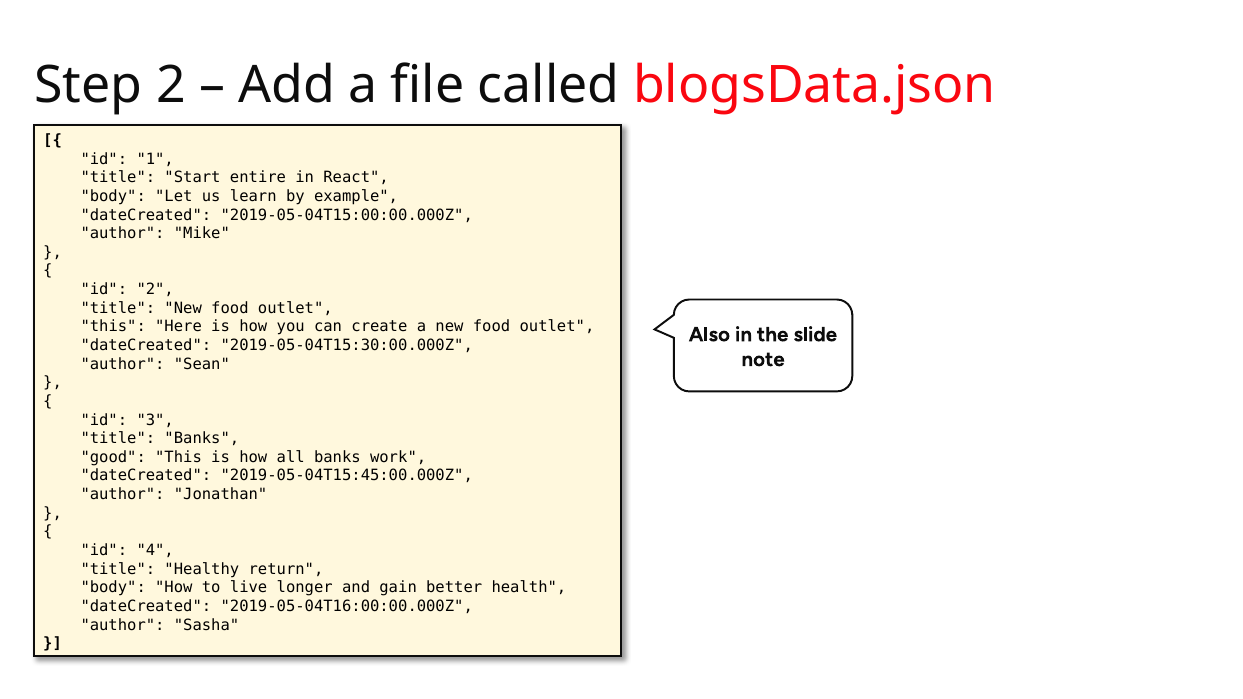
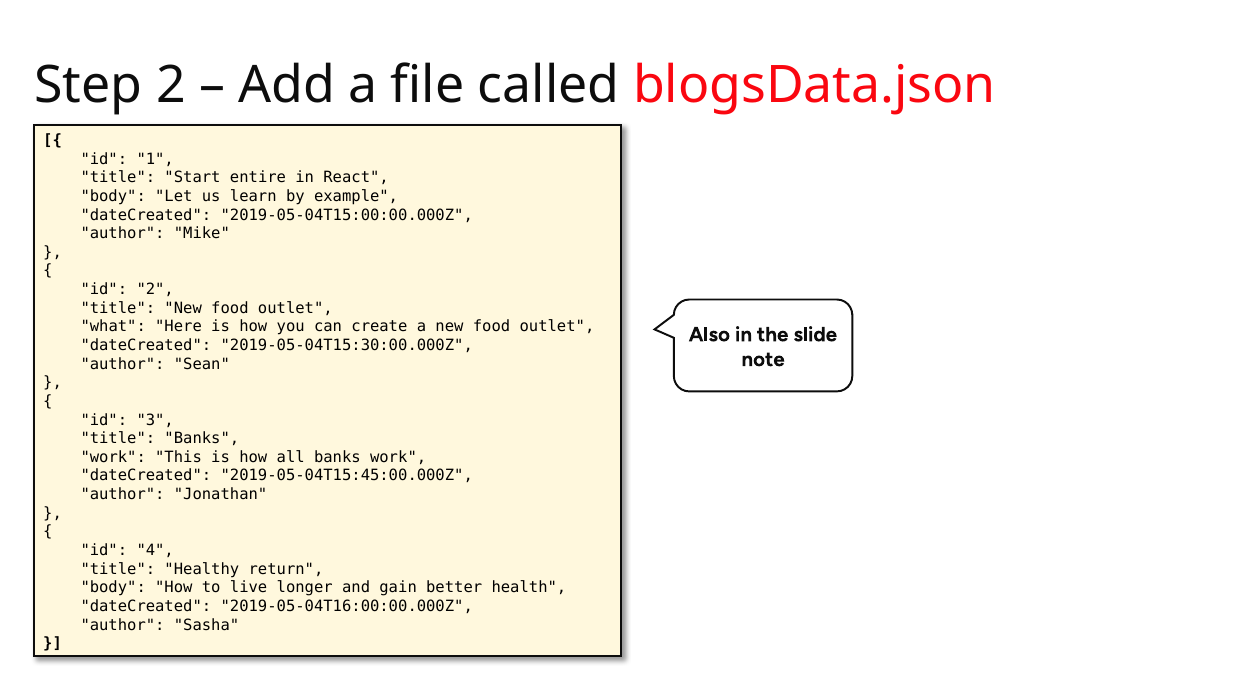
this at (113, 327): this -> what
good at (113, 457): good -> work
